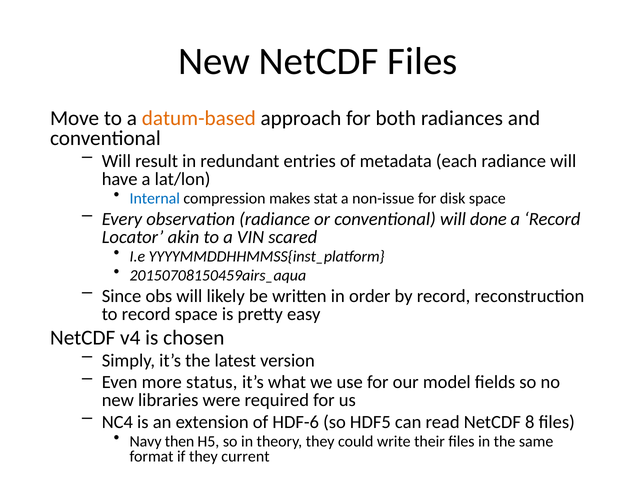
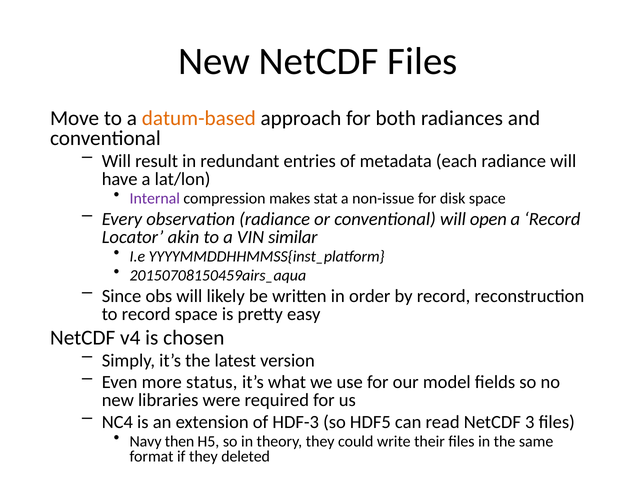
Internal colour: blue -> purple
done: done -> open
scared: scared -> similar
HDF-6: HDF-6 -> HDF-3
8: 8 -> 3
current: current -> deleted
